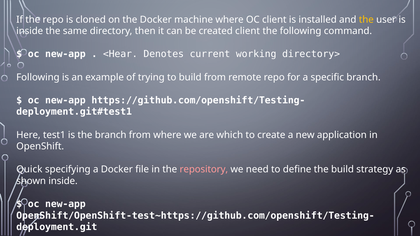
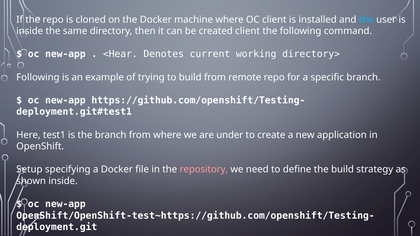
the at (366, 20) colour: yellow -> light blue
which: which -> under
Quick: Quick -> Setup
